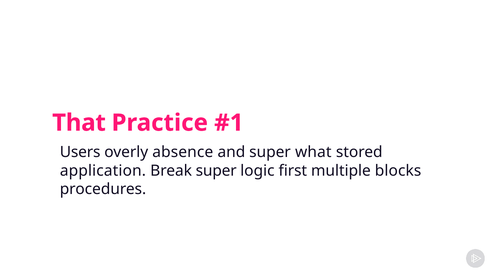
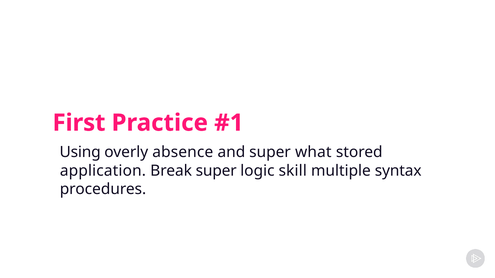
That: That -> First
Users: Users -> Using
first: first -> skill
blocks: blocks -> syntax
